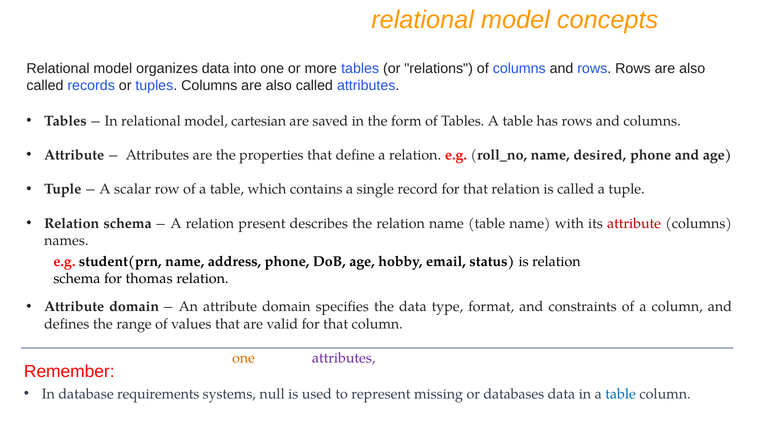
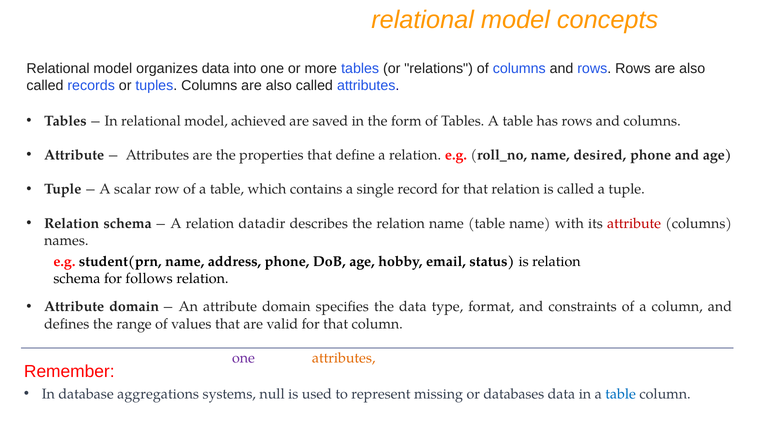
cartesian: cartesian -> achieved
present: present -> datadir
thomas: thomas -> follows
one at (243, 358) colour: orange -> purple
attributes at (344, 358) colour: purple -> orange
requirements: requirements -> aggregations
